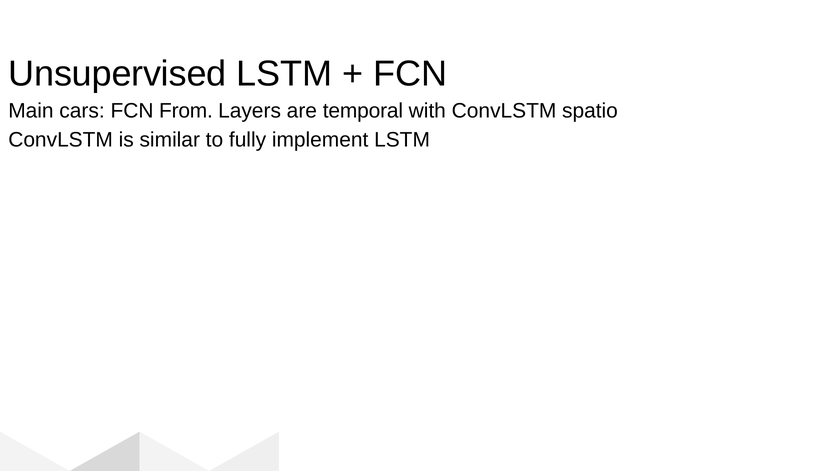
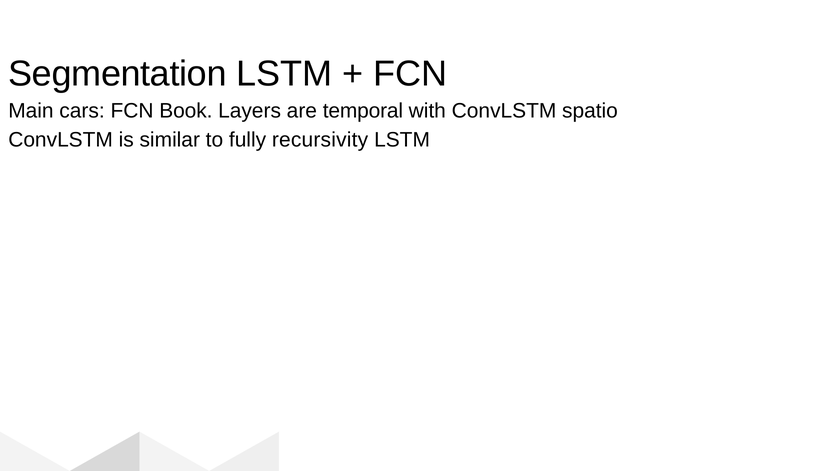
Unsupervised: Unsupervised -> Segmentation
From: From -> Book
implement: implement -> recursivity
